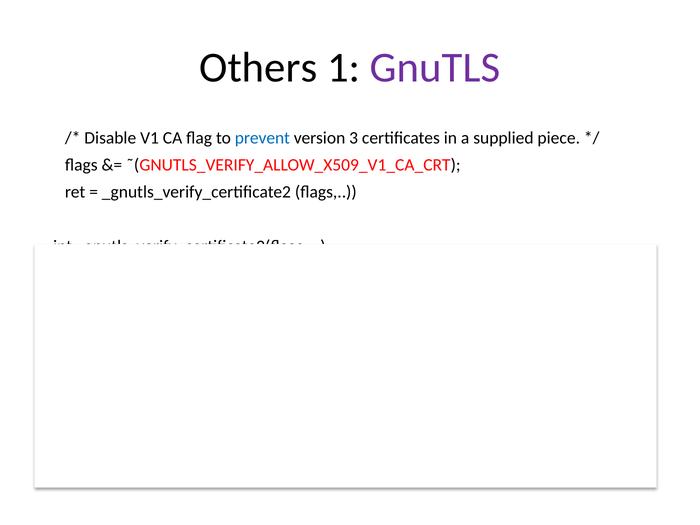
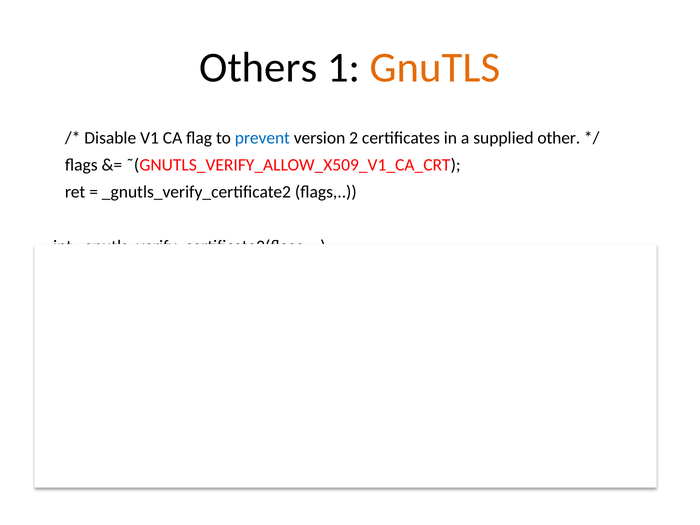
GnuTLS colour: purple -> orange
3: 3 -> 2
piece: piece -> other
